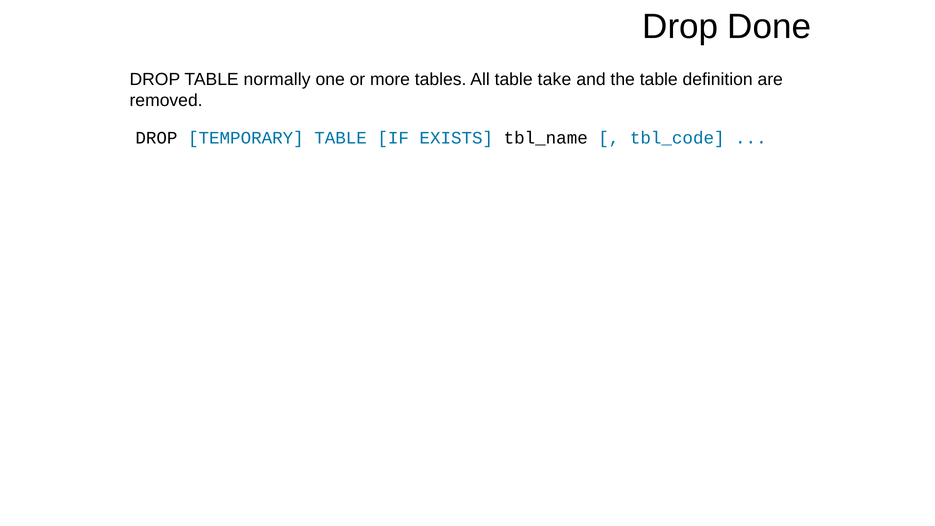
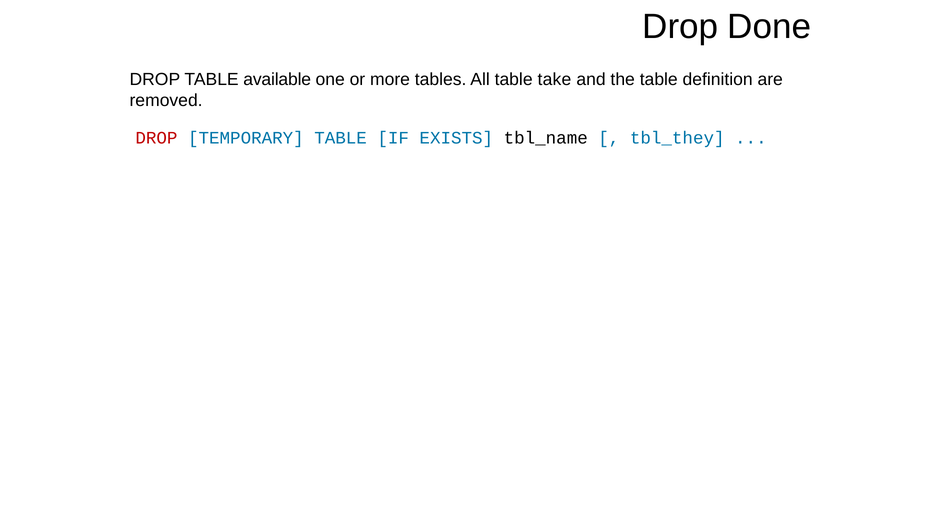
normally: normally -> available
DROP at (156, 138) colour: black -> red
tbl_code: tbl_code -> tbl_they
